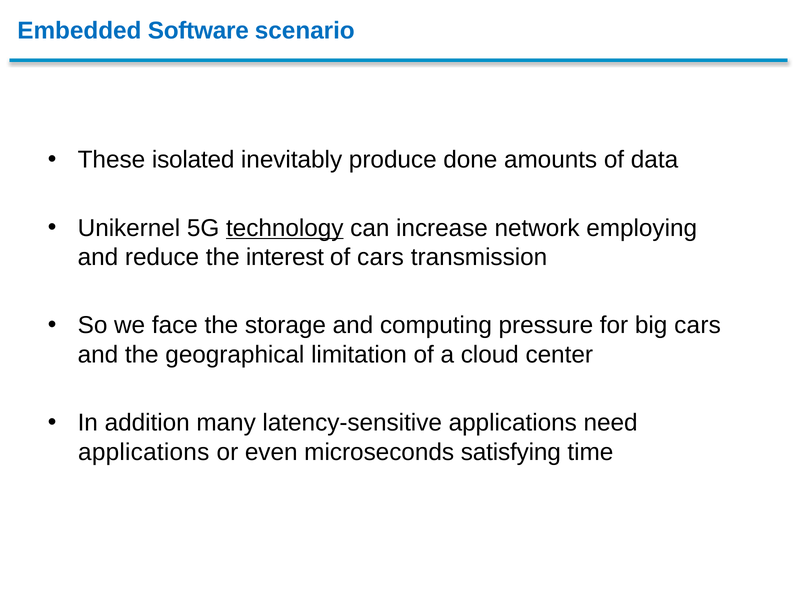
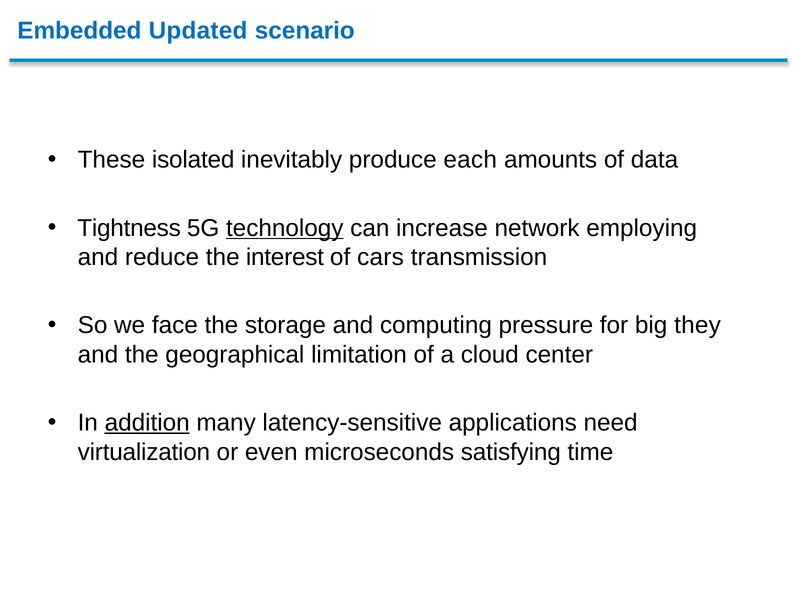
Software: Software -> Updated
done: done -> each
Unikernel: Unikernel -> Tightness
big cars: cars -> they
addition underline: none -> present
applications at (144, 452): applications -> virtualization
